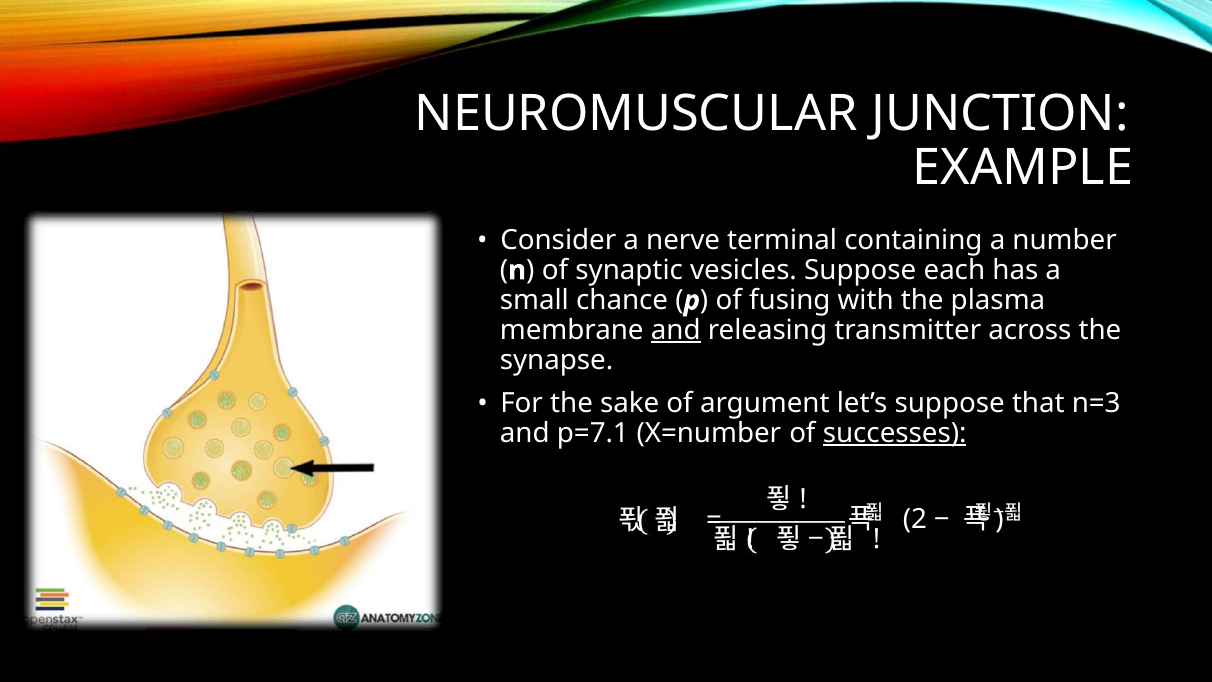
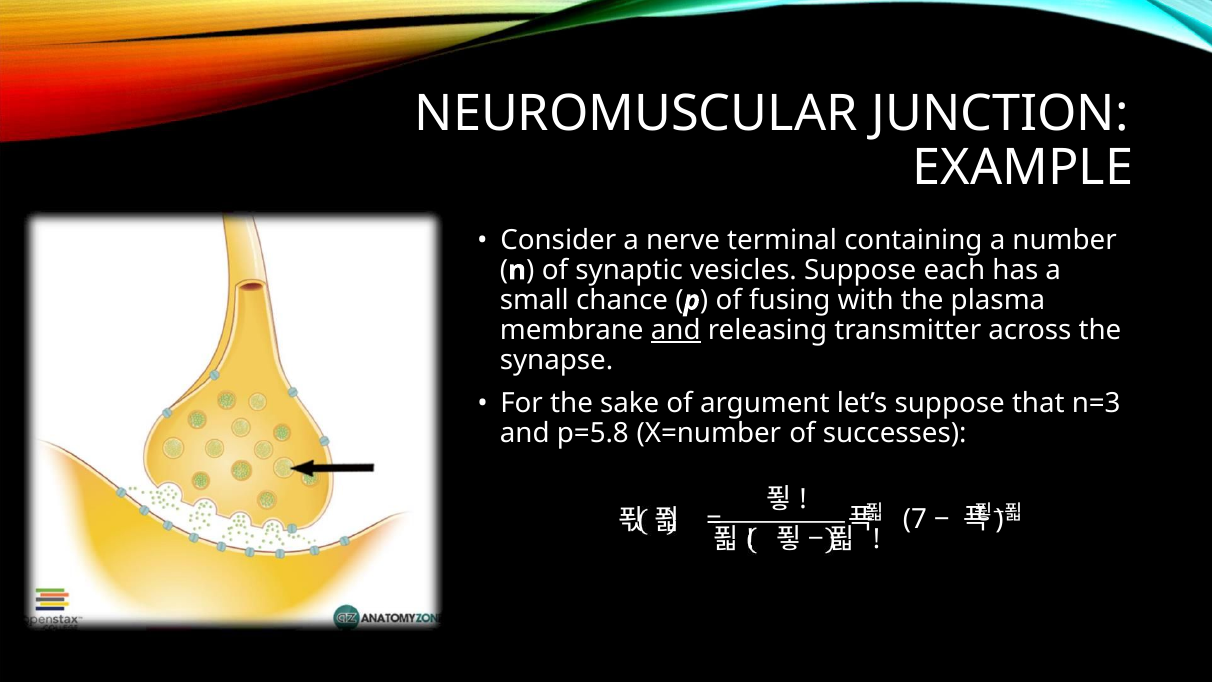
p=7.1: p=7.1 -> p=5.8
successes underline: present -> none
2: 2 -> 7
